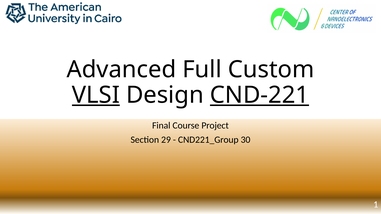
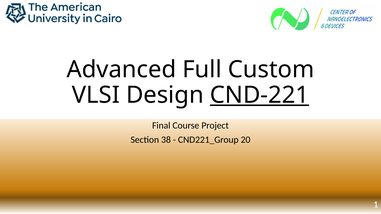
VLSI underline: present -> none
29: 29 -> 38
30: 30 -> 20
